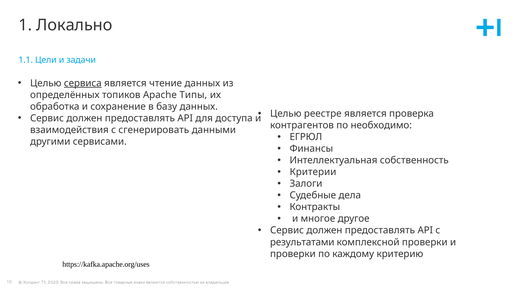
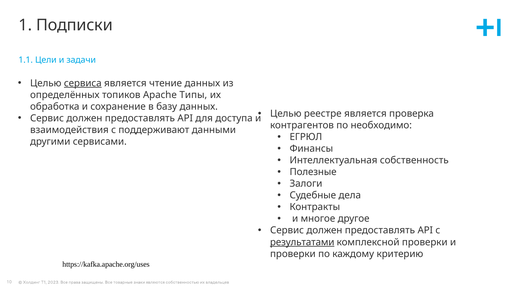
Локально: Локально -> Подписки
сгенерировать: сгенерировать -> поддерживают
Критерии: Критерии -> Полезные
результатами underline: none -> present
